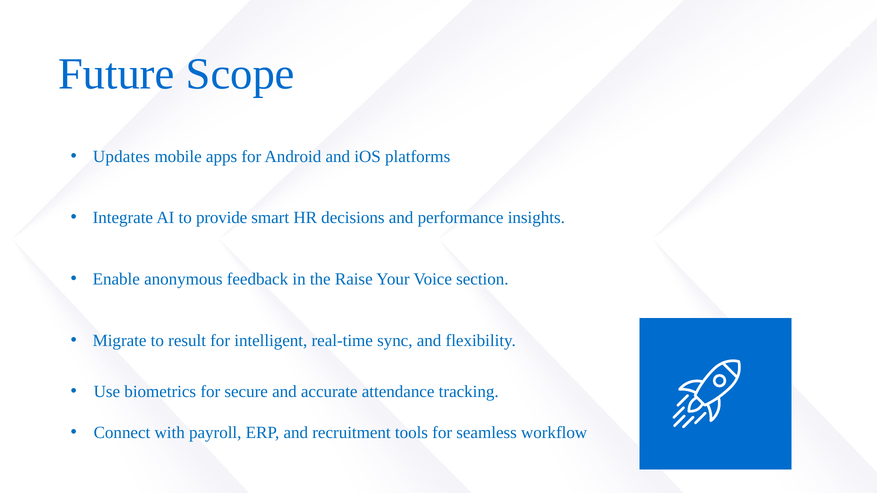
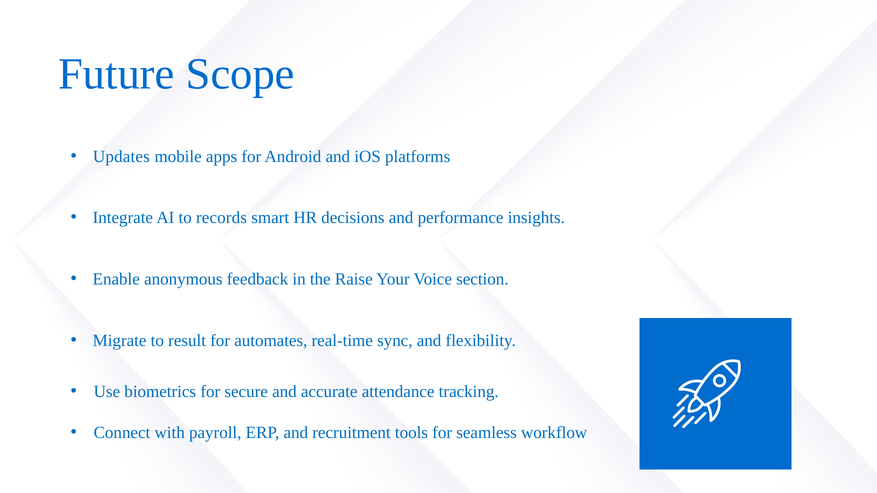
provide: provide -> records
intelligent: intelligent -> automates
